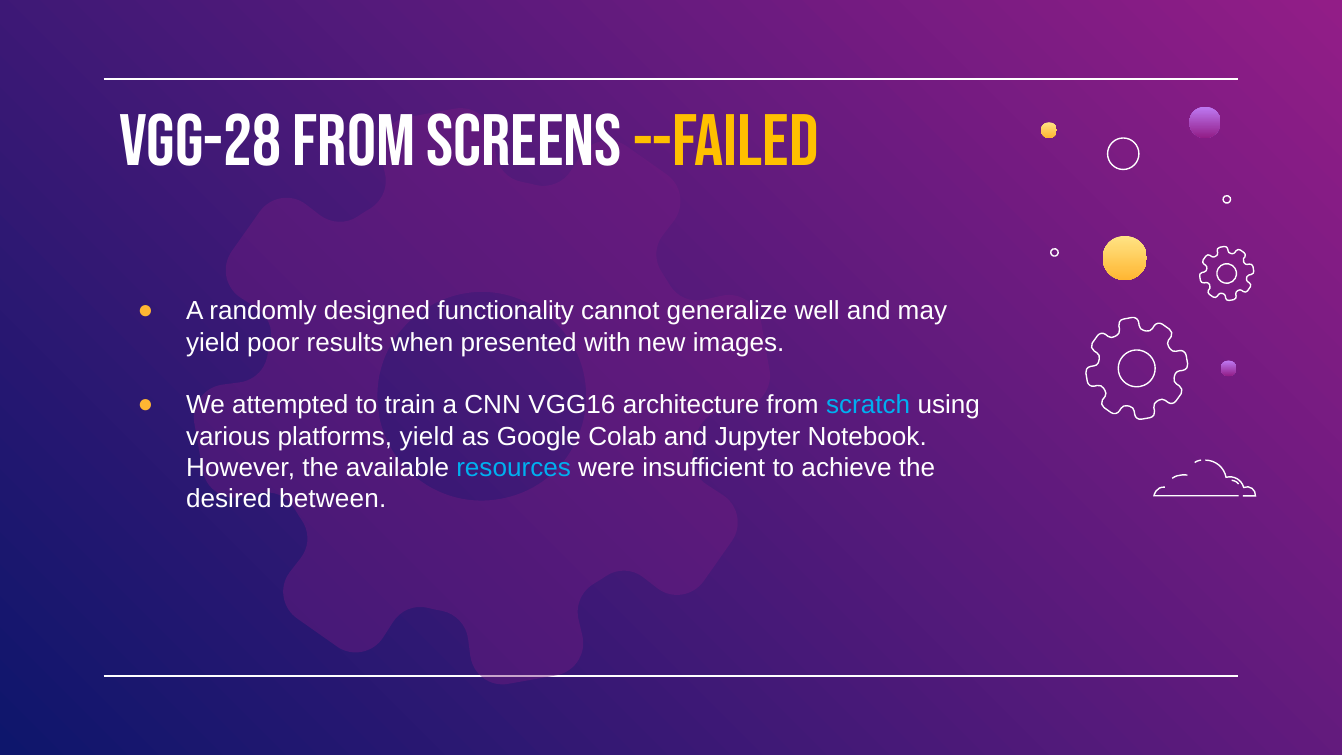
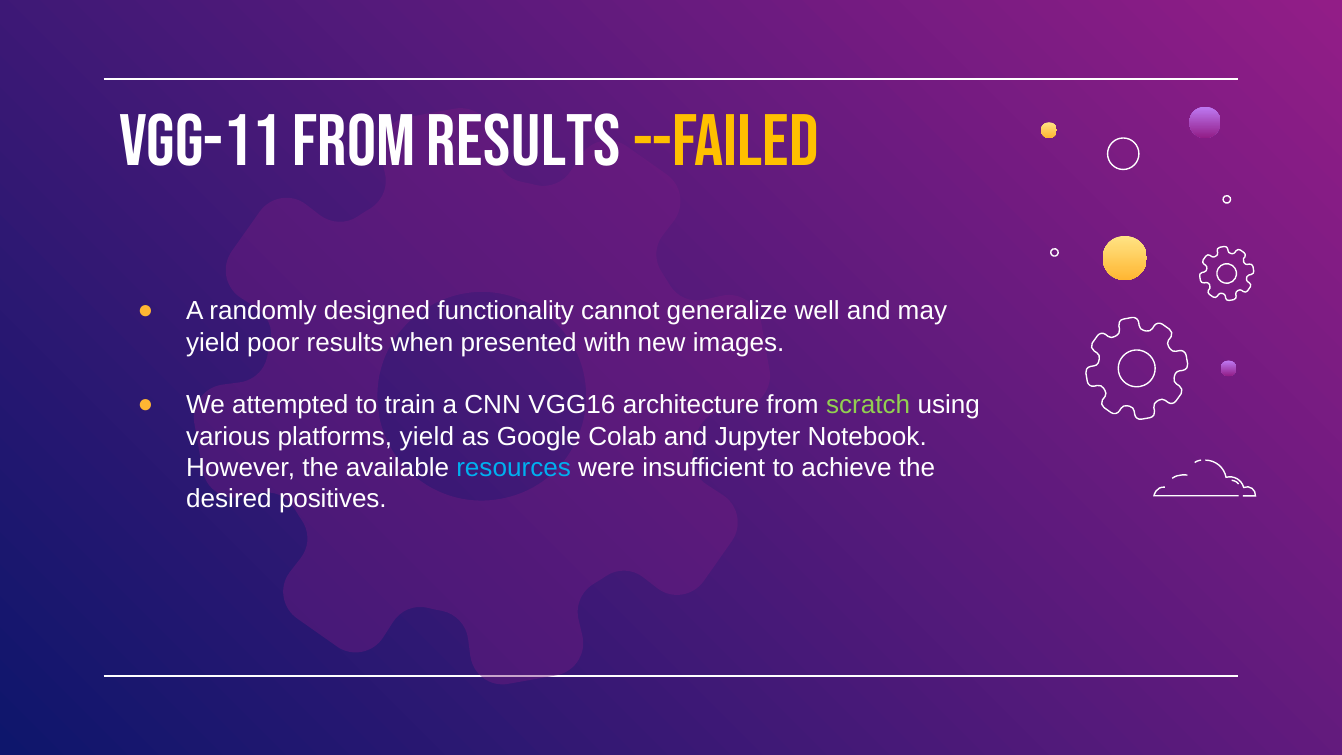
VGG-28: VGG-28 -> VGG-11
from screens: screens -> results
scratch colour: light blue -> light green
between: between -> positives
